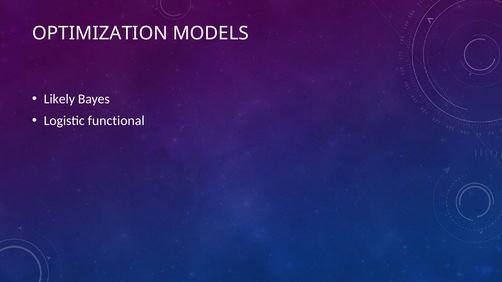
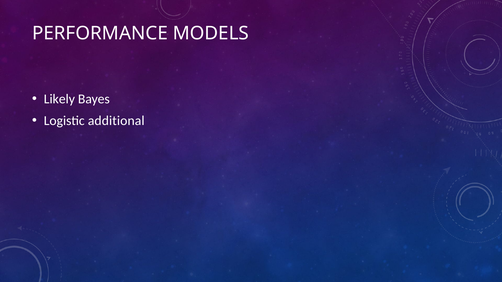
OPTIMIZATION: OPTIMIZATION -> PERFORMANCE
functional: functional -> additional
